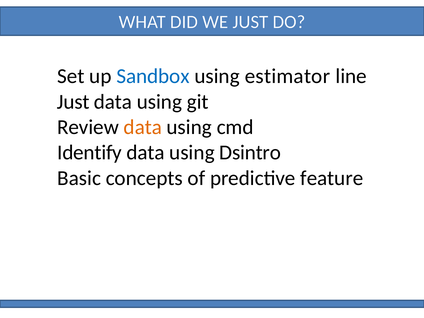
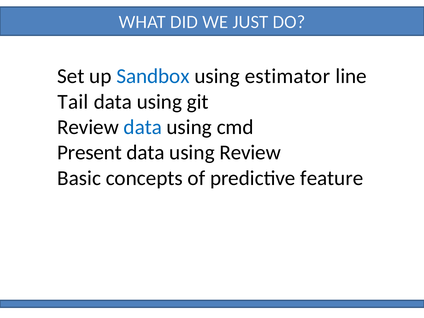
Just at (73, 102): Just -> Tail
data at (143, 127) colour: orange -> blue
Identify: Identify -> Present
using Dsintro: Dsintro -> Review
